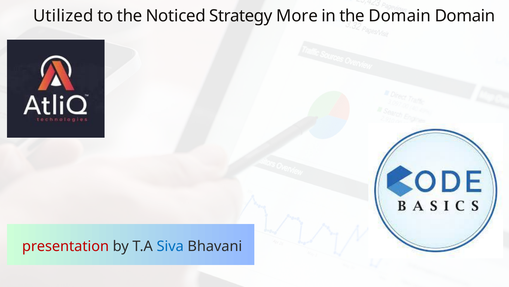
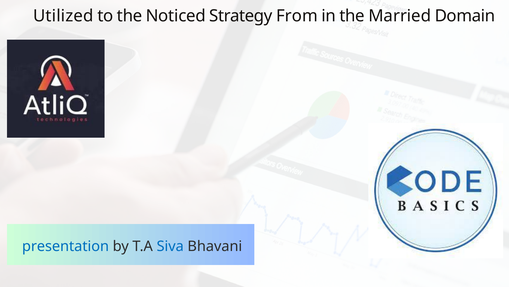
More: More -> From
the Domain: Domain -> Married
presentation colour: red -> blue
